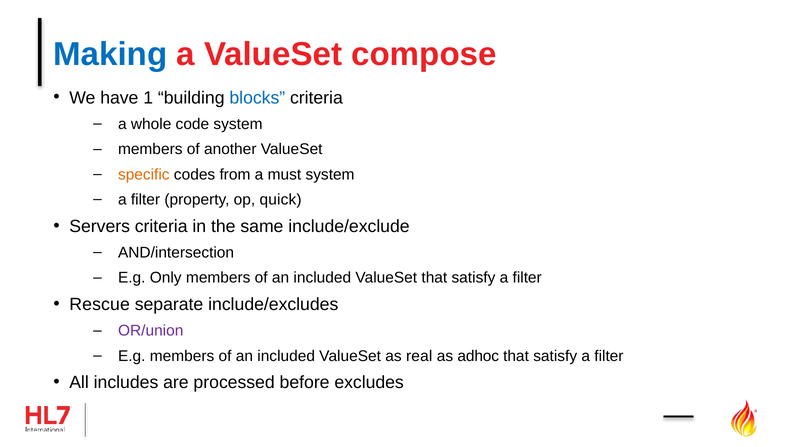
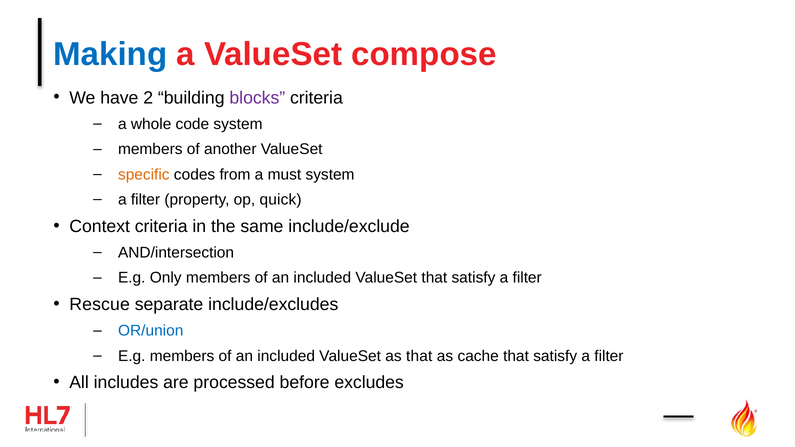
1: 1 -> 2
blocks colour: blue -> purple
Servers: Servers -> Context
OR/union colour: purple -> blue
as real: real -> that
adhoc: adhoc -> cache
